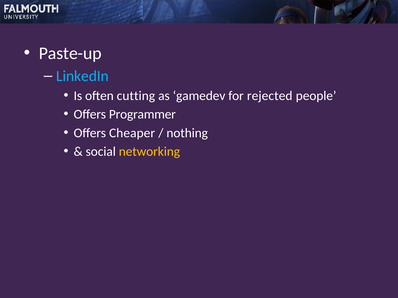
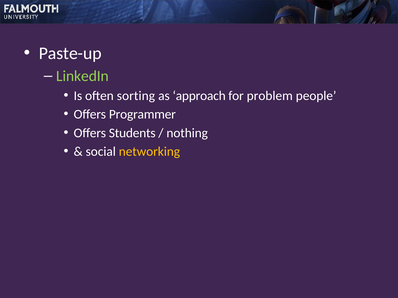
LinkedIn colour: light blue -> light green
cutting: cutting -> sorting
gamedev: gamedev -> approach
rejected: rejected -> problem
Cheaper: Cheaper -> Students
